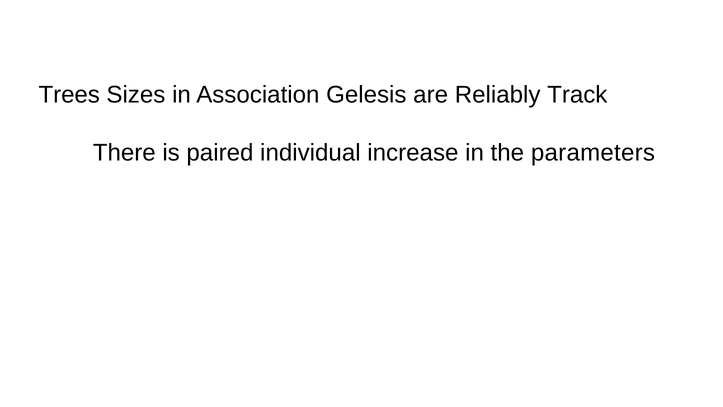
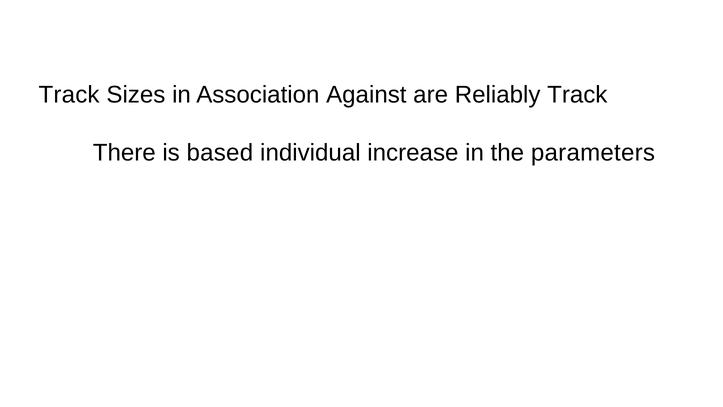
Trees at (69, 95): Trees -> Track
Gelesis: Gelesis -> Against
paired: paired -> based
